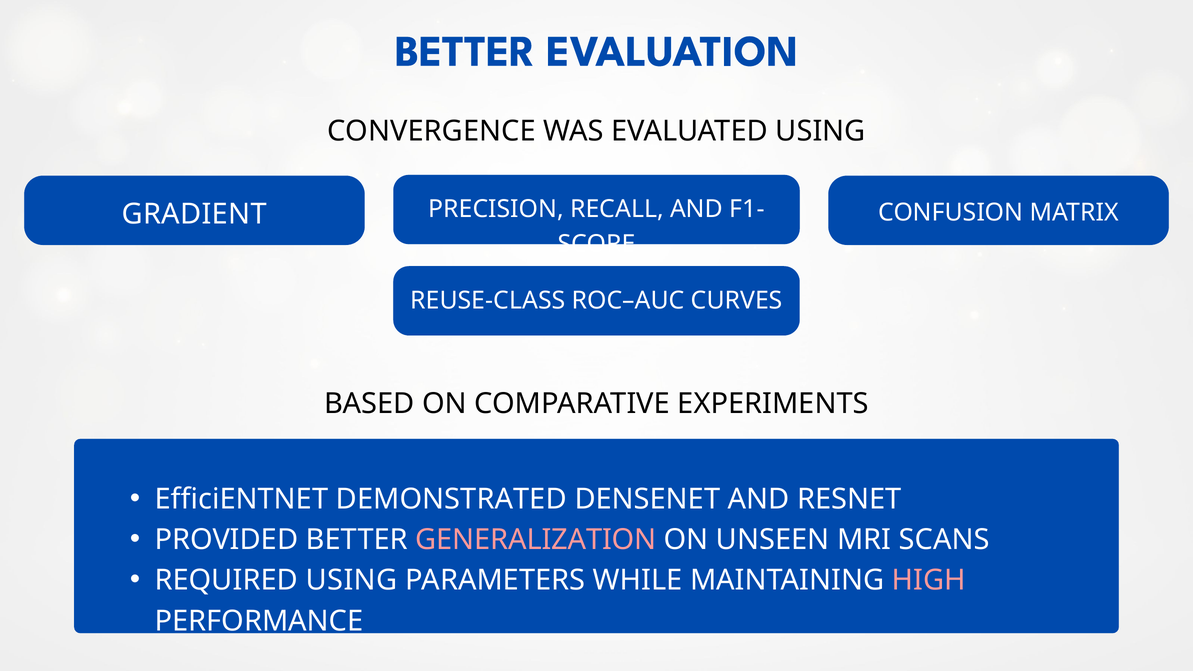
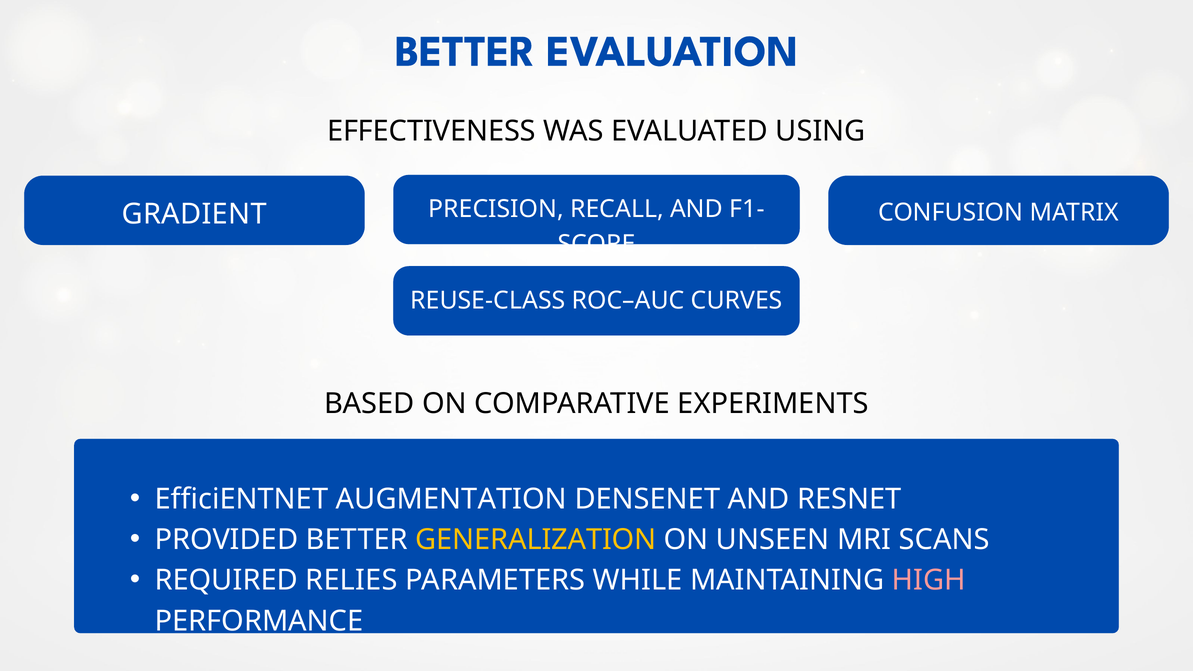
CONVERGENCE: CONVERGENCE -> EFFECTIVENESS
DEMONSTRATED: DEMONSTRATED -> AUGMENTATION
GENERALIZATION colour: pink -> yellow
REQUIRED USING: USING -> RELIES
